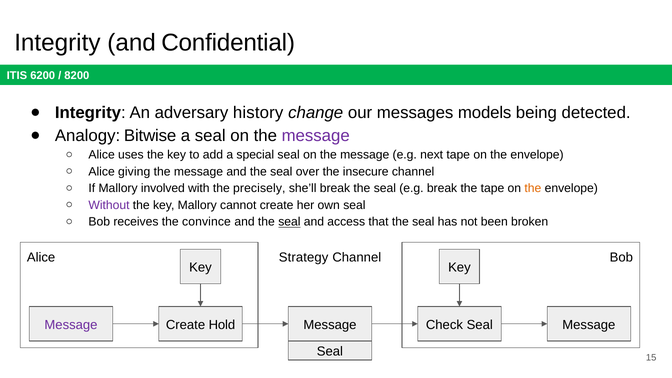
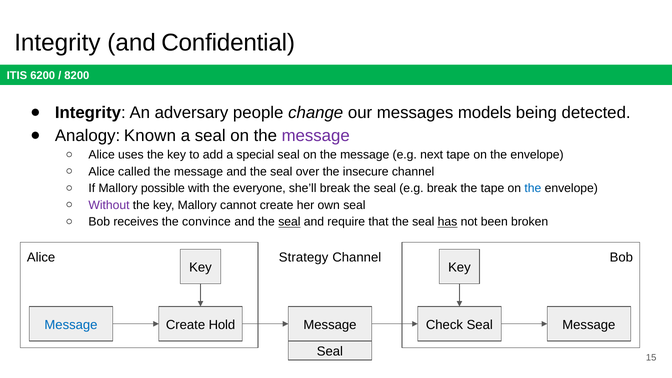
history: history -> people
Bitwise: Bitwise -> Known
giving: giving -> called
involved: involved -> possible
precisely: precisely -> everyone
the at (533, 188) colour: orange -> blue
access: access -> require
has underline: none -> present
Message at (71, 325) colour: purple -> blue
